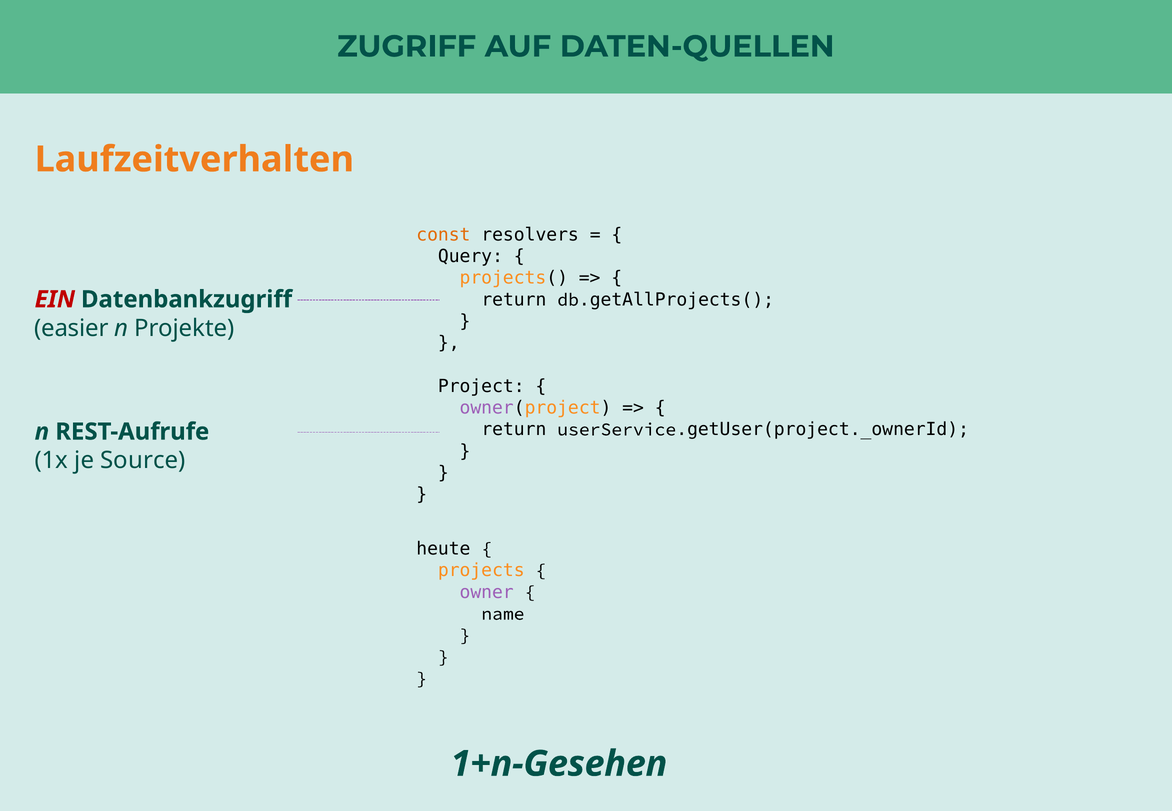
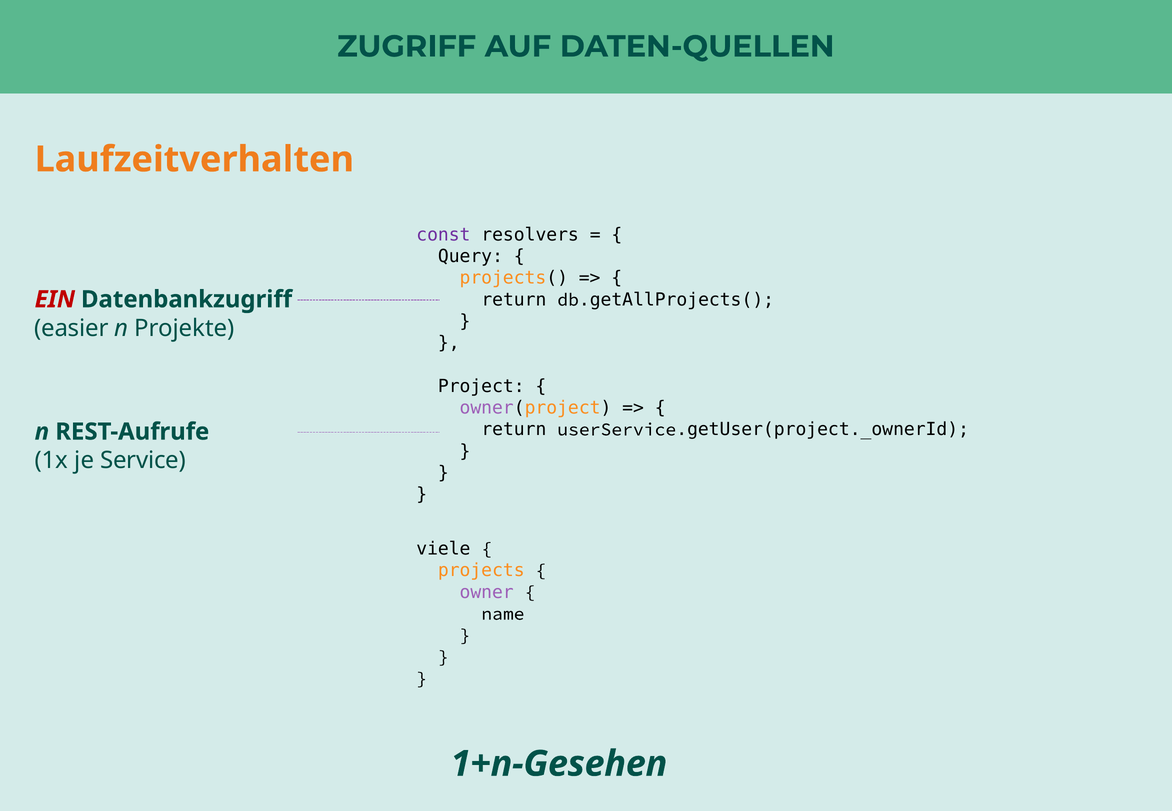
const colour: orange -> purple
Source: Source -> Service
heute: heute -> viele
